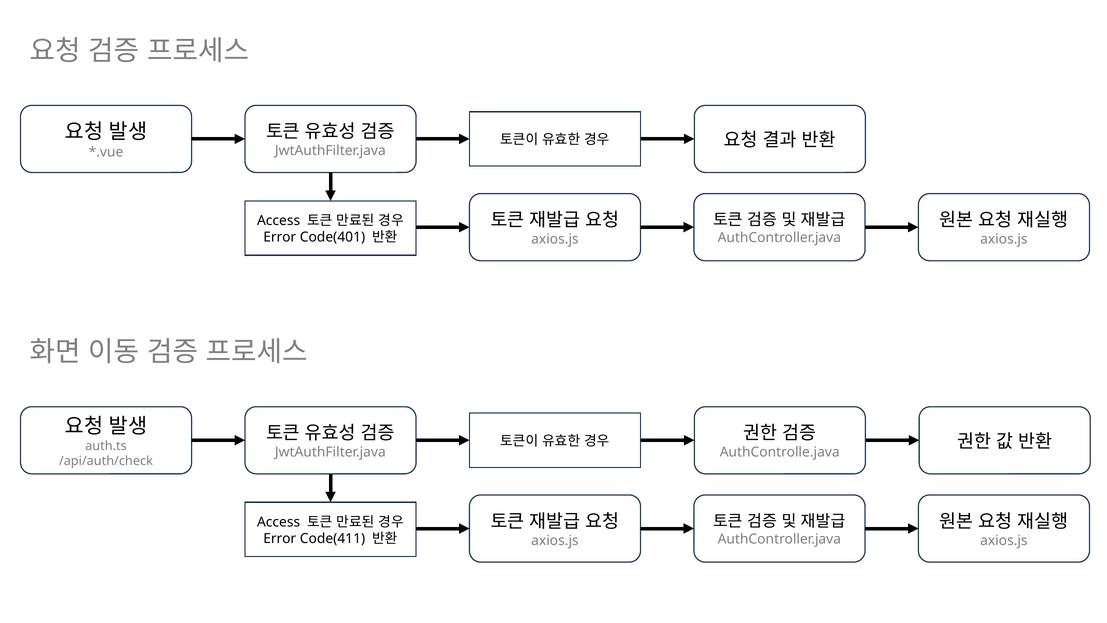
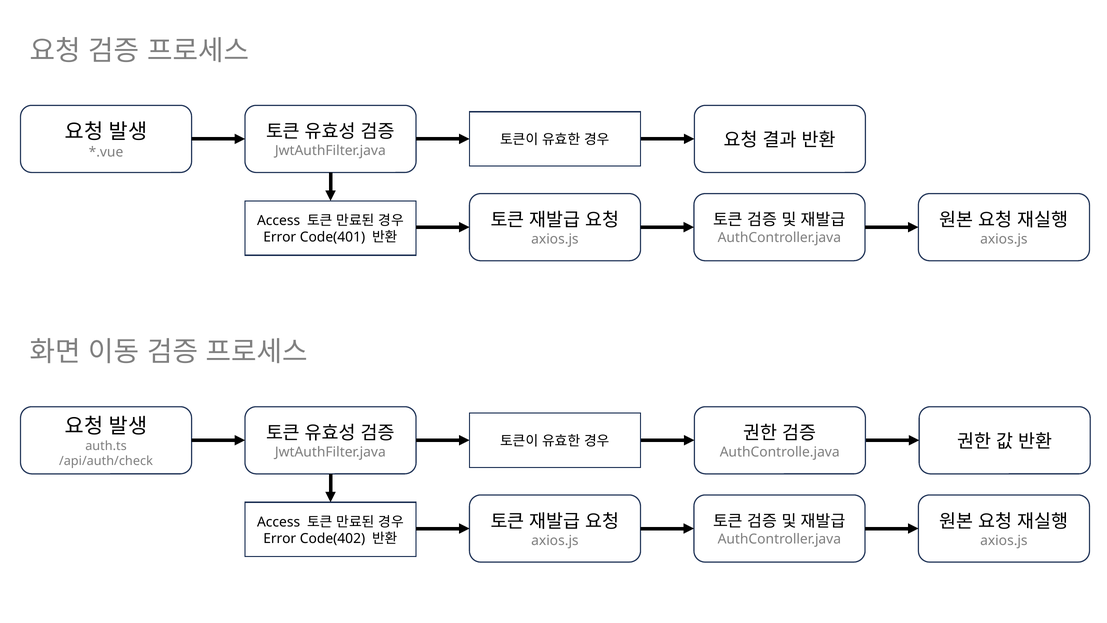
Code(411: Code(411 -> Code(402
